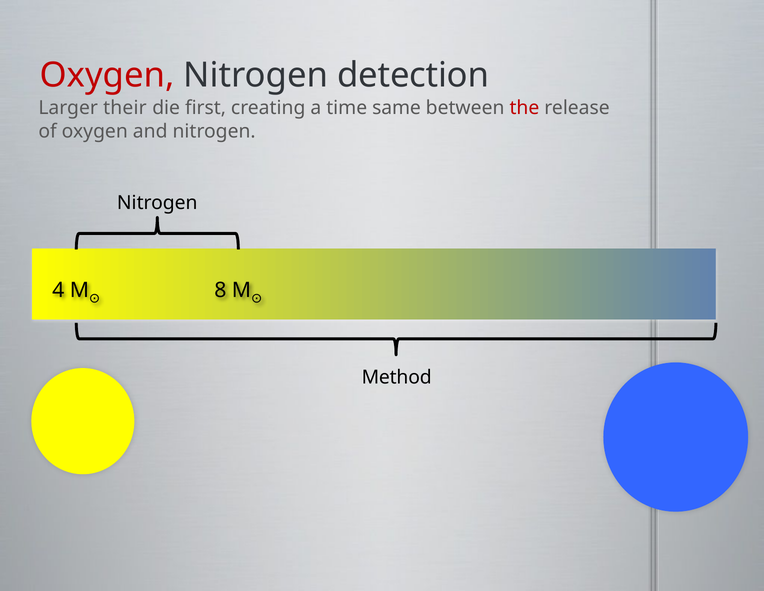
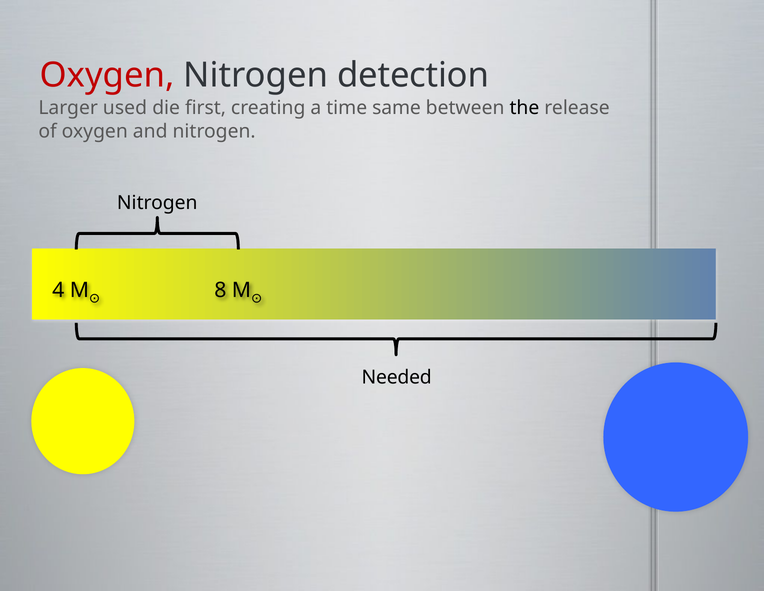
their: their -> used
the colour: red -> black
Method: Method -> Needed
